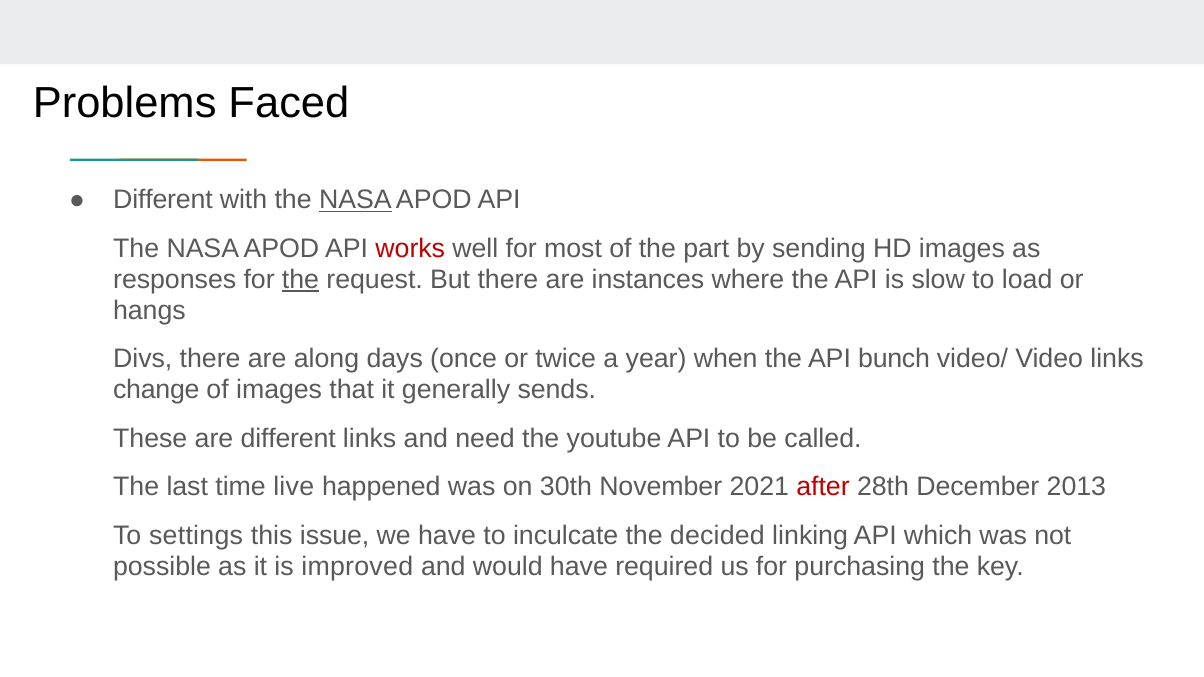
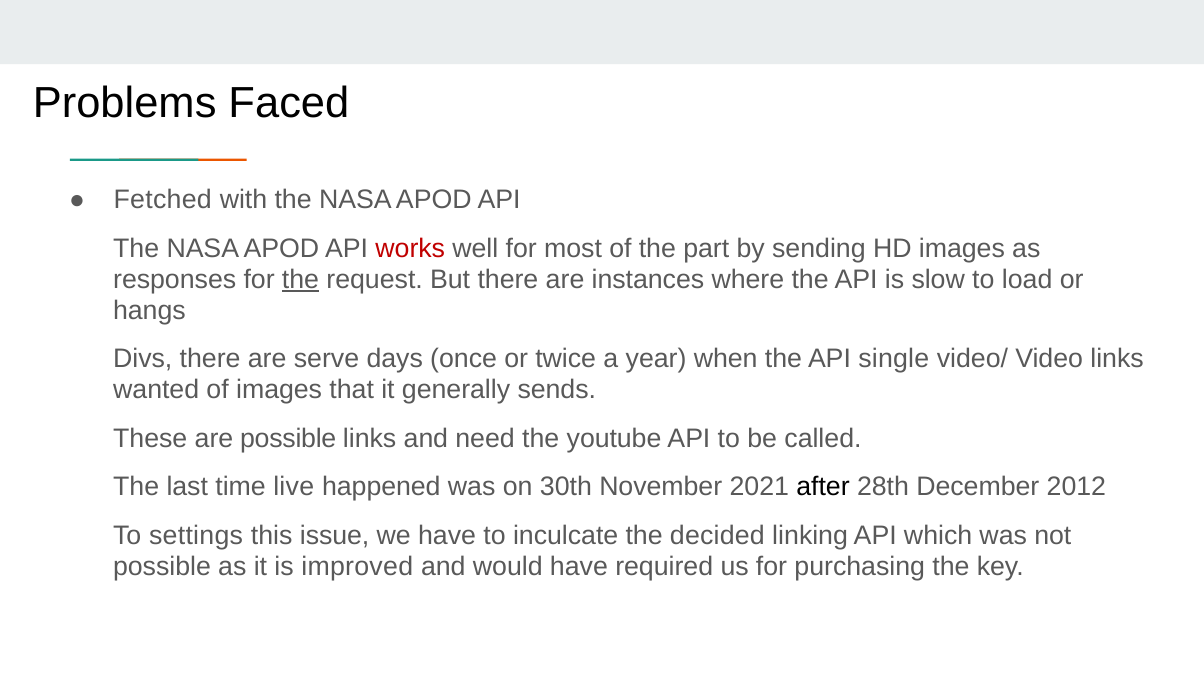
Different at (163, 200): Different -> Fetched
NASA at (355, 200) underline: present -> none
along: along -> serve
bunch: bunch -> single
change: change -> wanted
are different: different -> possible
after colour: red -> black
2013: 2013 -> 2012
